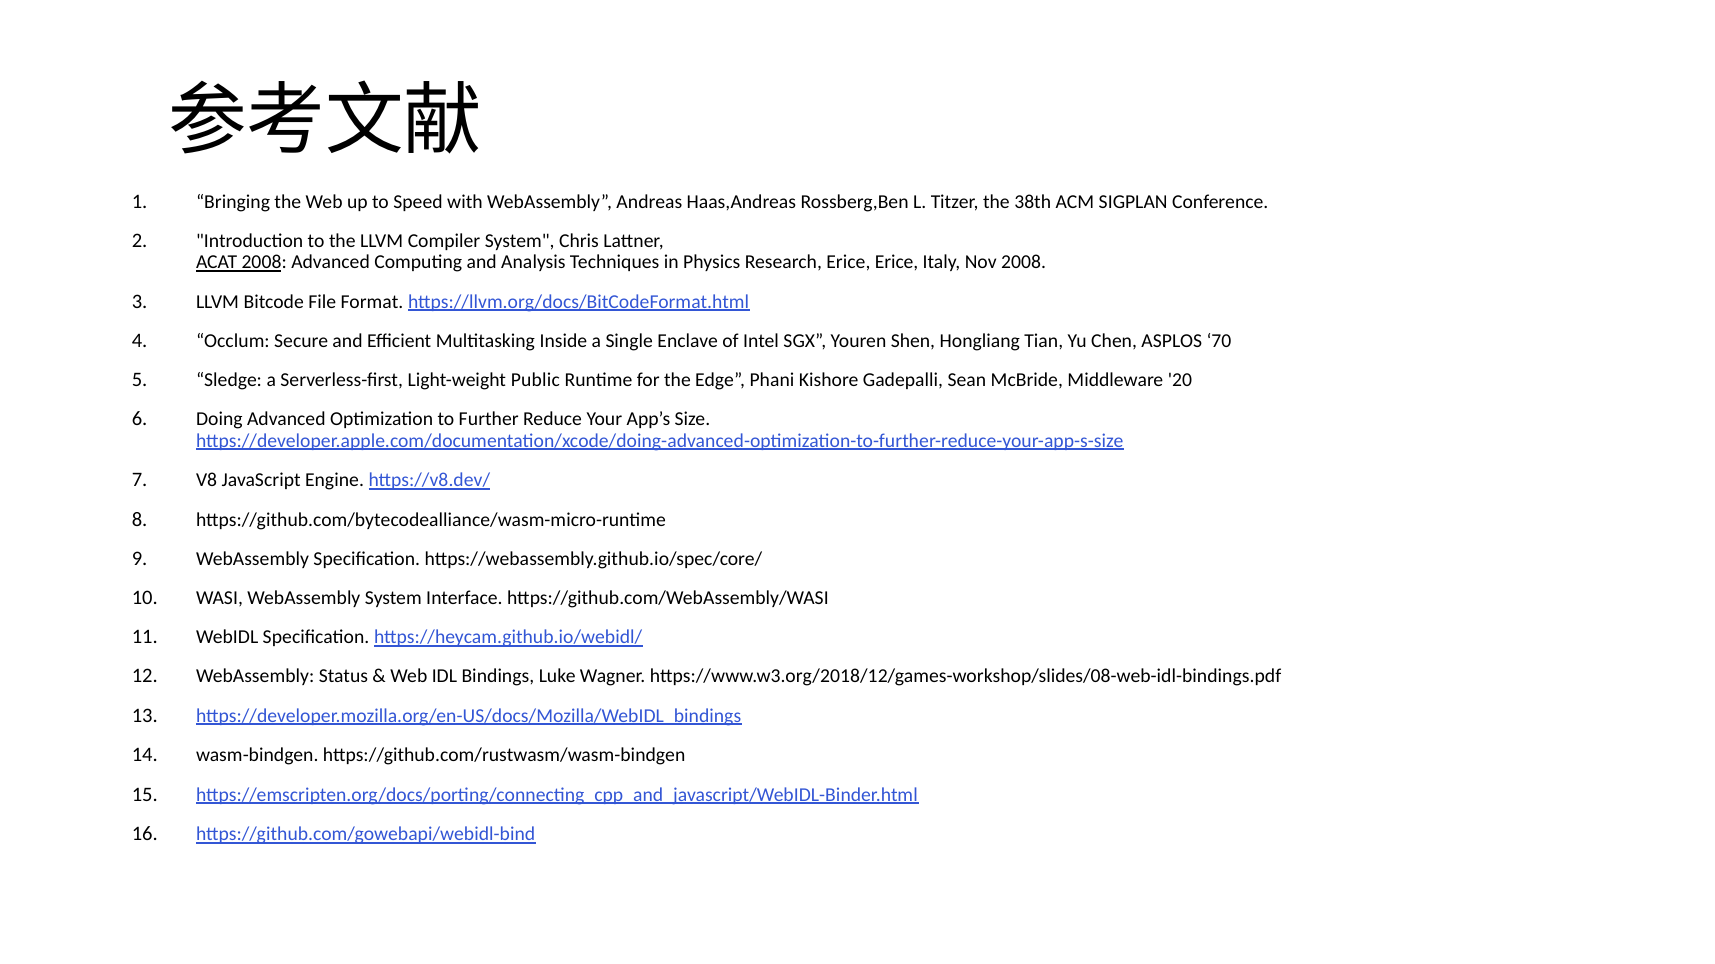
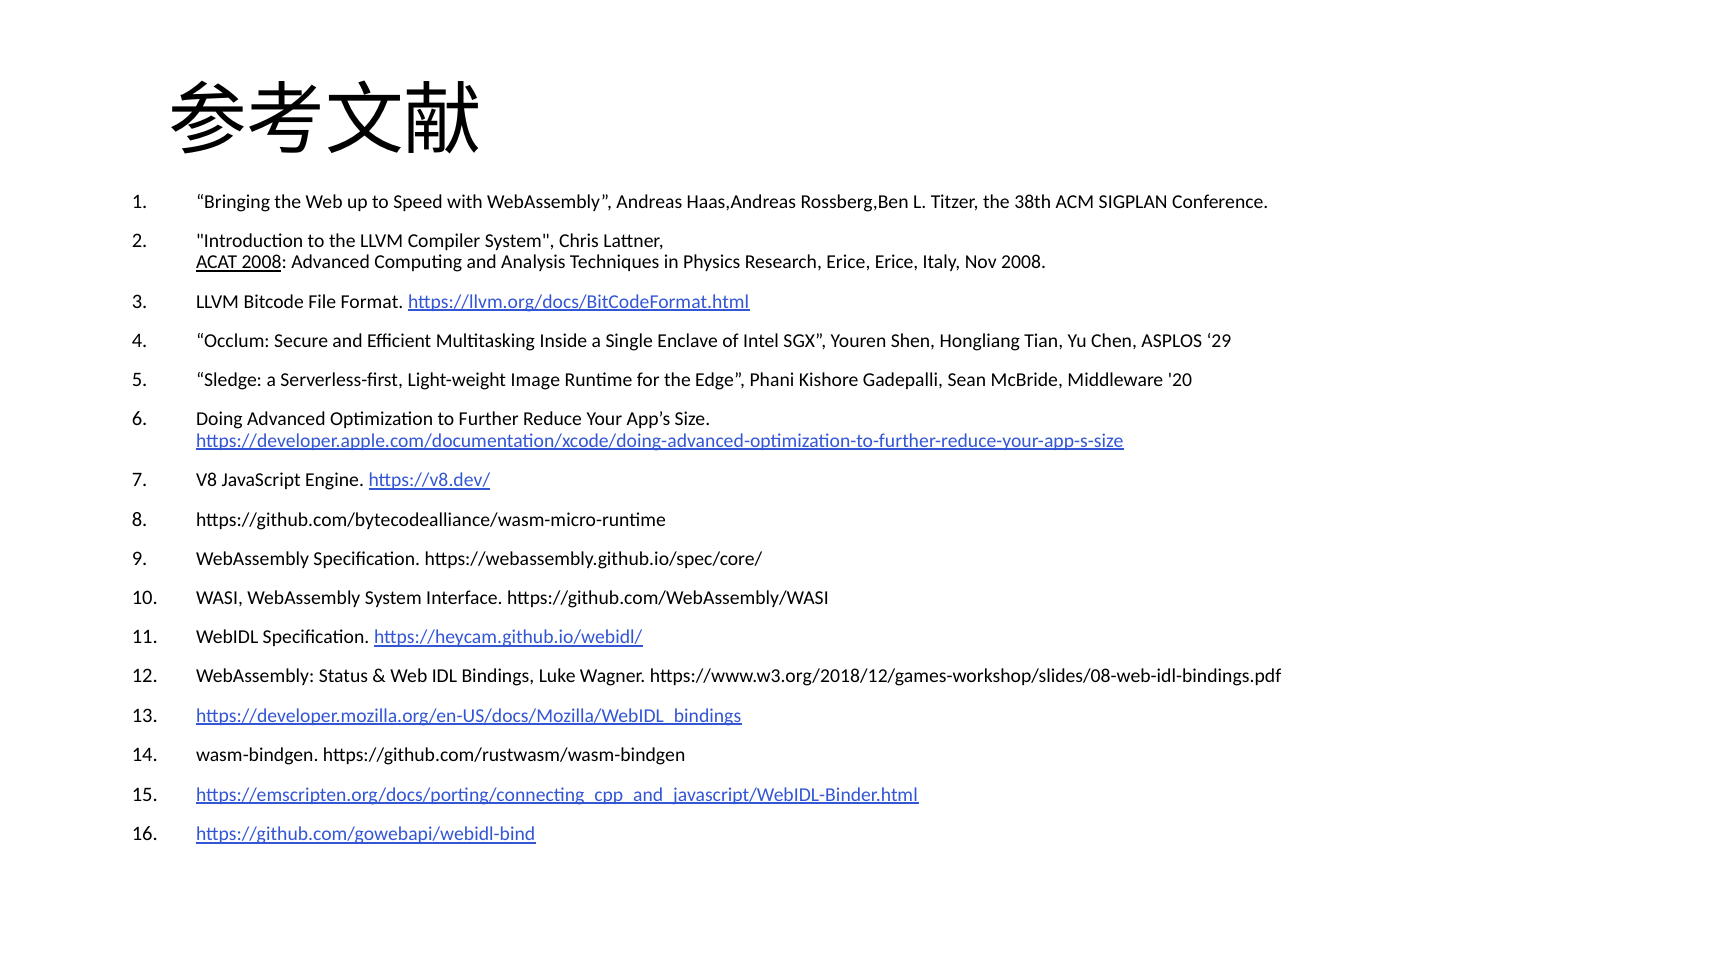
70: 70 -> 29
Public: Public -> Image
